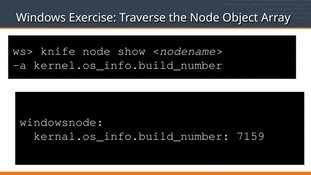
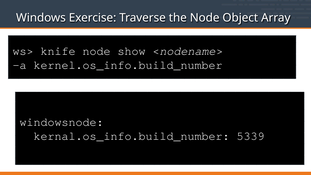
7159: 7159 -> 5339
